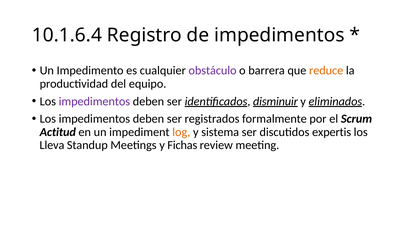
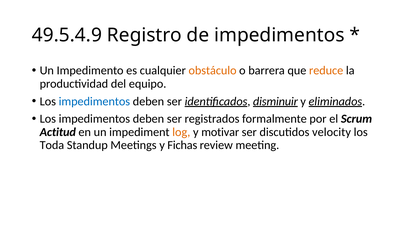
10.1.6.4: 10.1.6.4 -> 49.5.4.9
obstáculo colour: purple -> orange
impedimentos at (94, 101) colour: purple -> blue
sistema: sistema -> motivar
expertis: expertis -> velocity
Lleva: Lleva -> Toda
